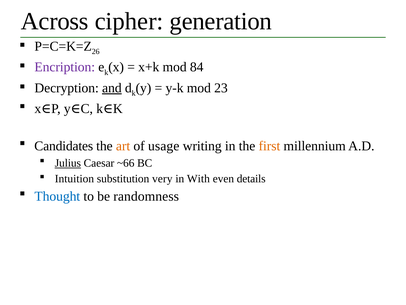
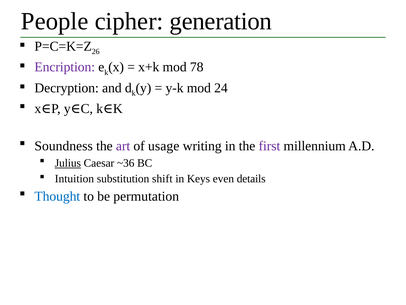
Across: Across -> People
84: 84 -> 78
and underline: present -> none
23: 23 -> 24
Candidates: Candidates -> Soundness
art colour: orange -> purple
first colour: orange -> purple
~66: ~66 -> ~36
very: very -> shift
With: With -> Keys
randomness: randomness -> permutation
